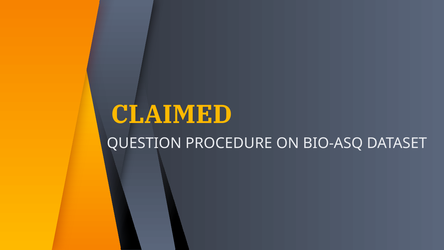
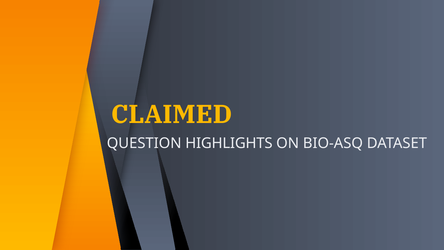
PROCEDURE: PROCEDURE -> HIGHLIGHTS
